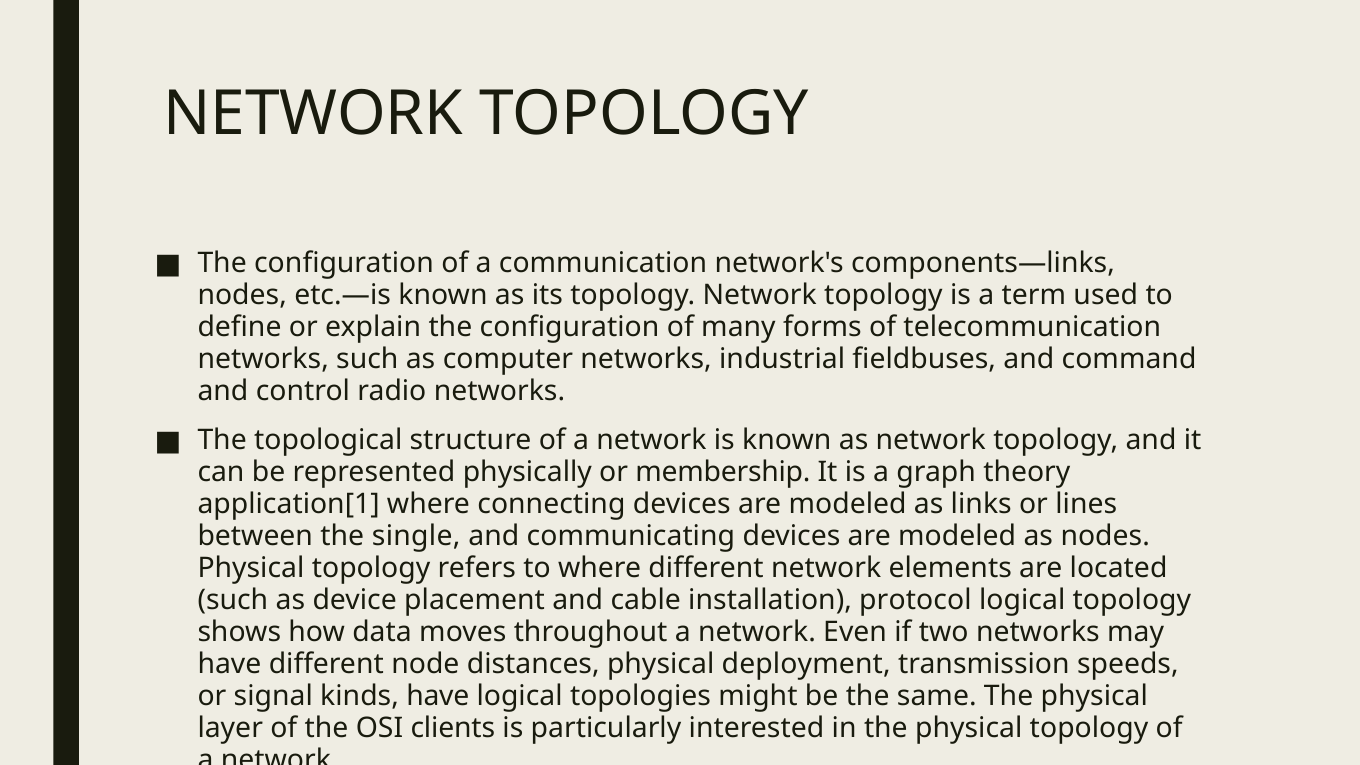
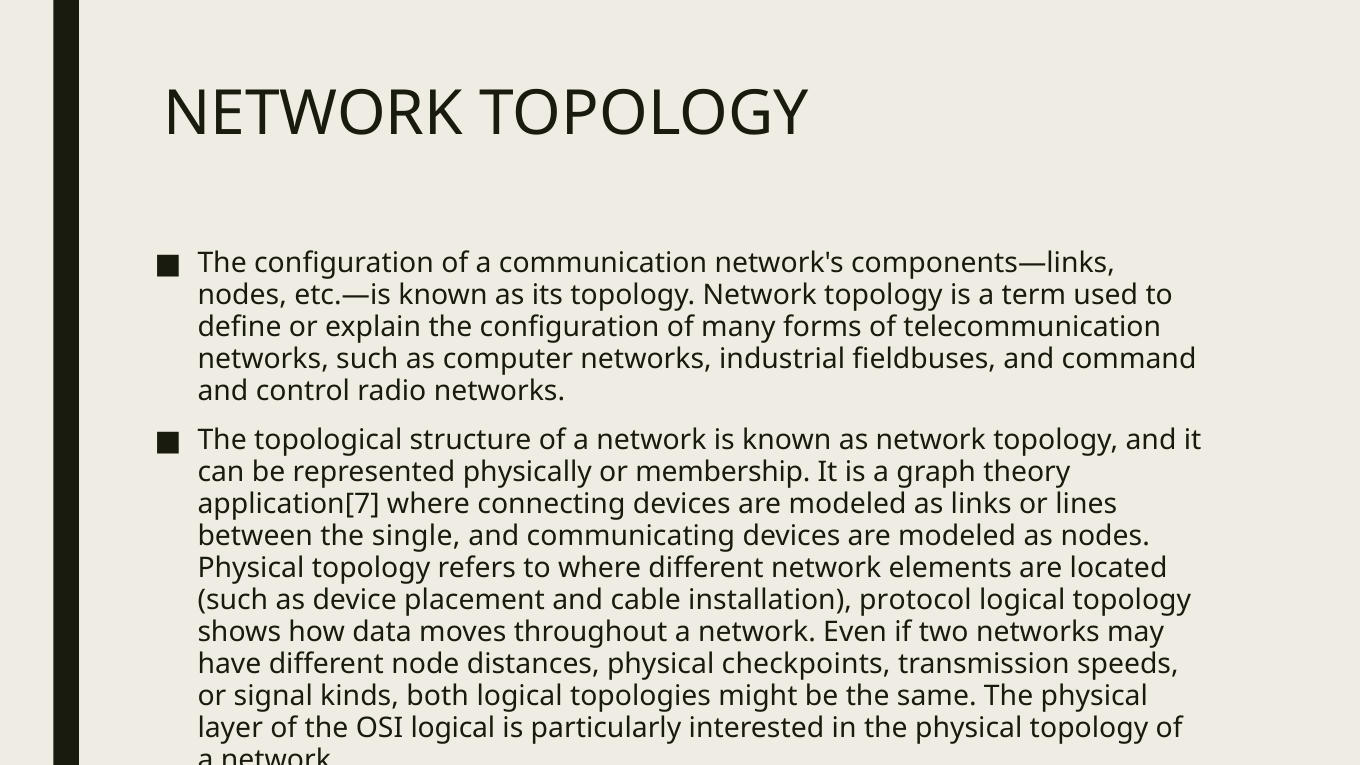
application[1: application[1 -> application[7
deployment: deployment -> checkpoints
kinds have: have -> both
OSI clients: clients -> logical
